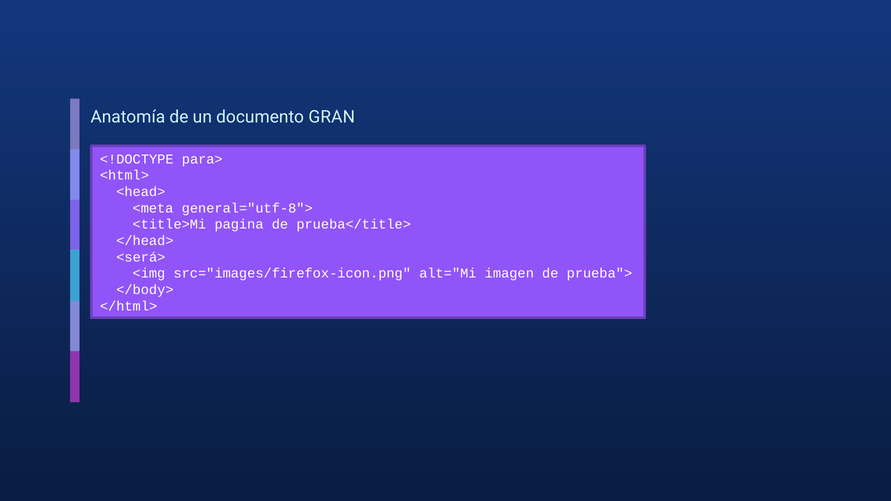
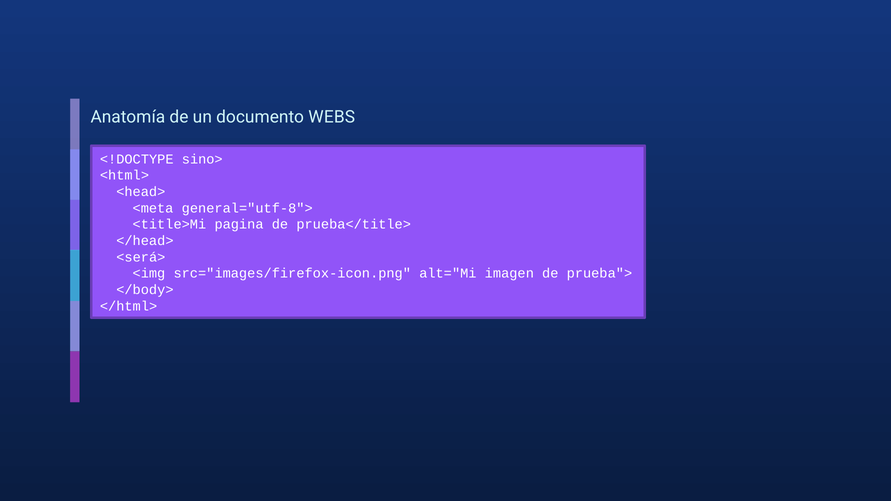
GRAN: GRAN -> WEBS
para>: para> -> sino>
